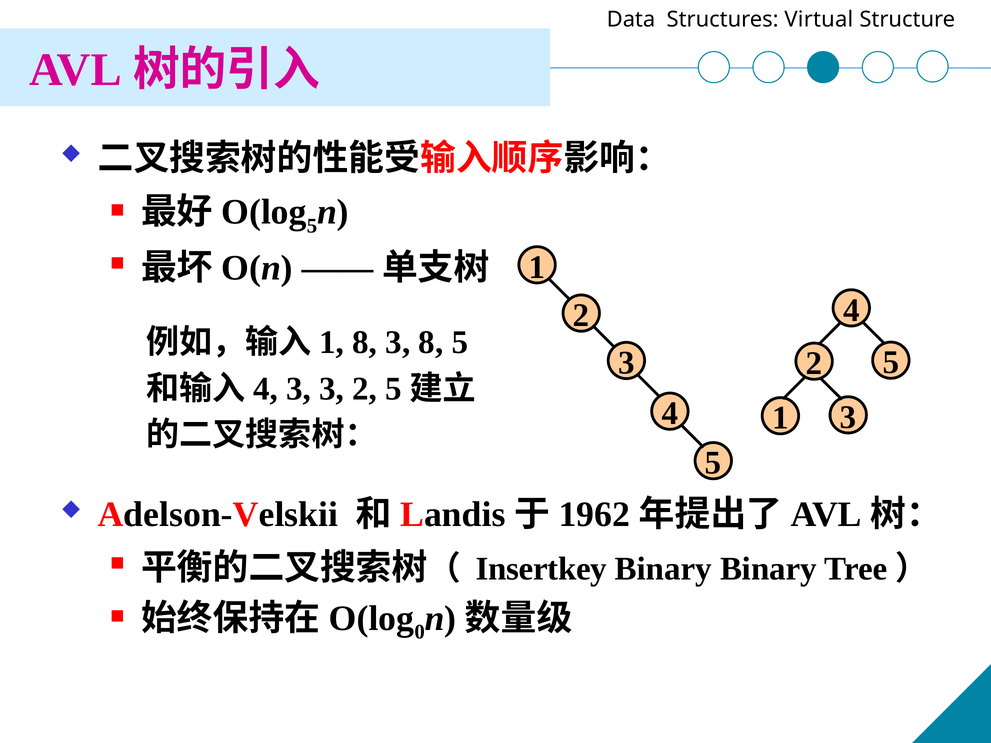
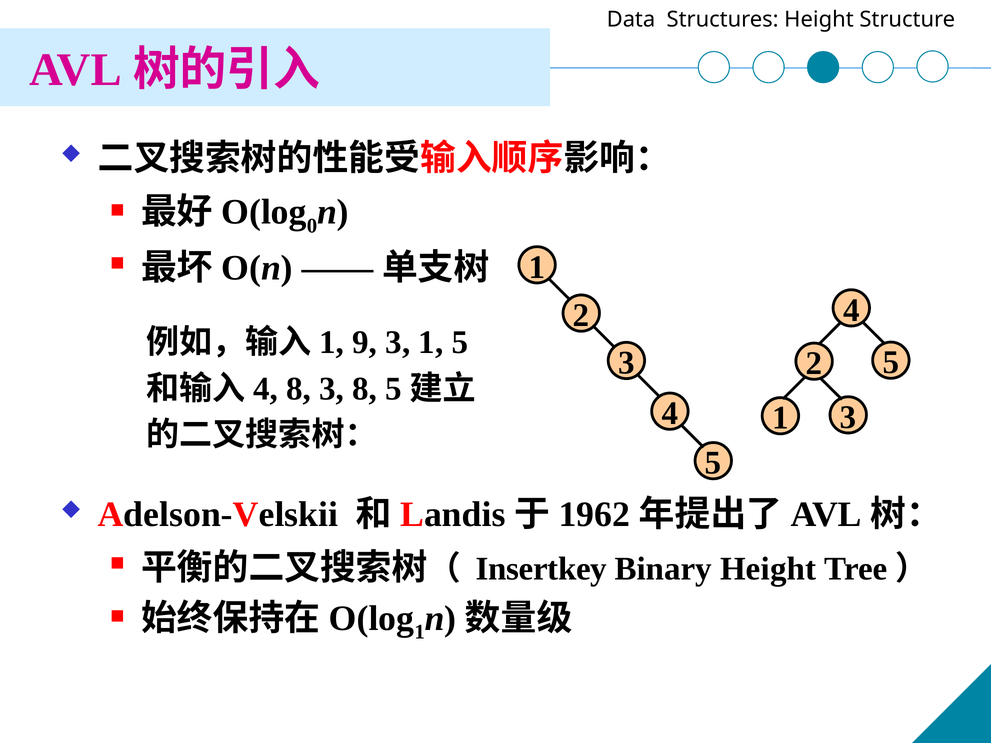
Virtual at (819, 19): Virtual -> Height
5 at (312, 226): 5 -> 0
8 at (365, 343): 8 -> 9
3 8: 8 -> 1
3 at (299, 389): 3 -> 8
3 2: 2 -> 8
Binary Binary: Binary -> Height
0 at (420, 632): 0 -> 1
